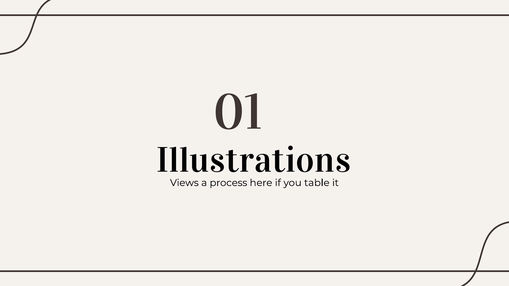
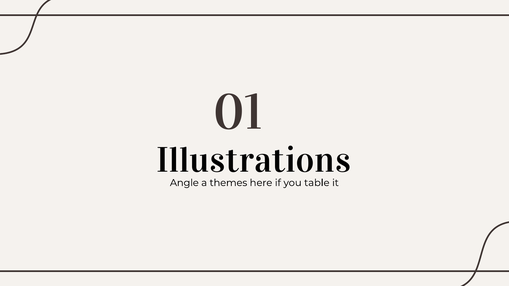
Views: Views -> Angle
process: process -> themes
